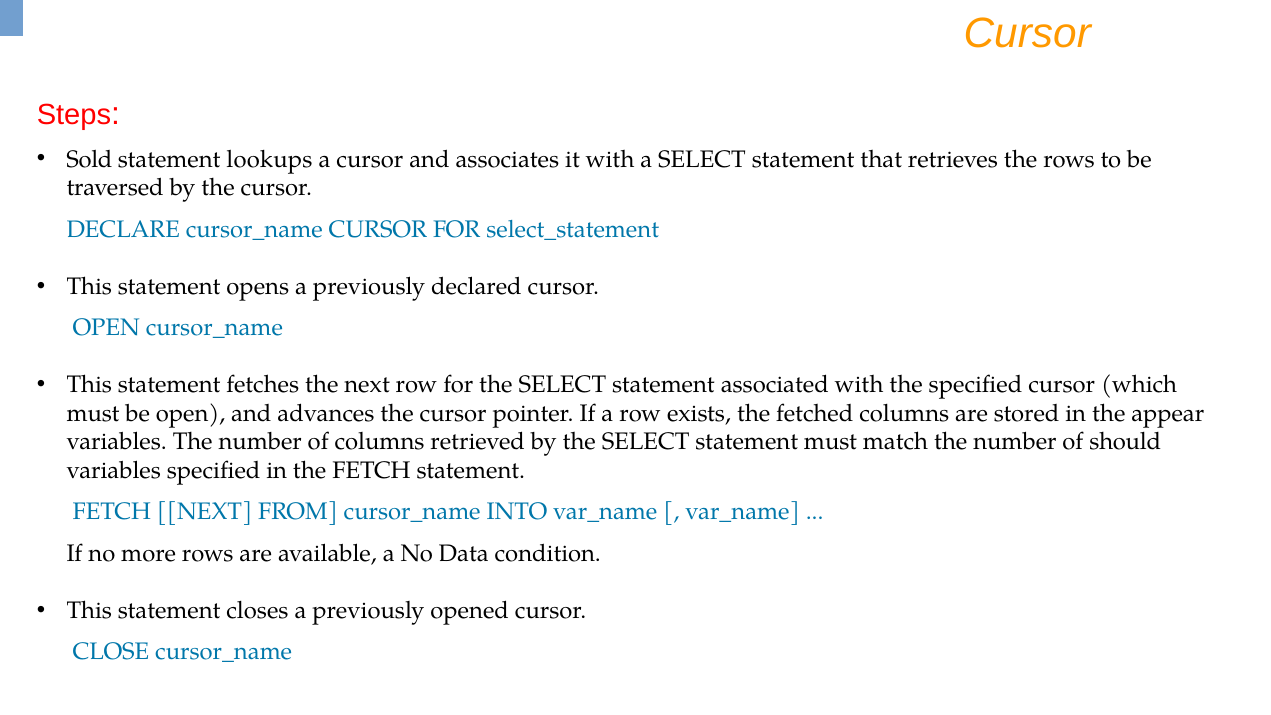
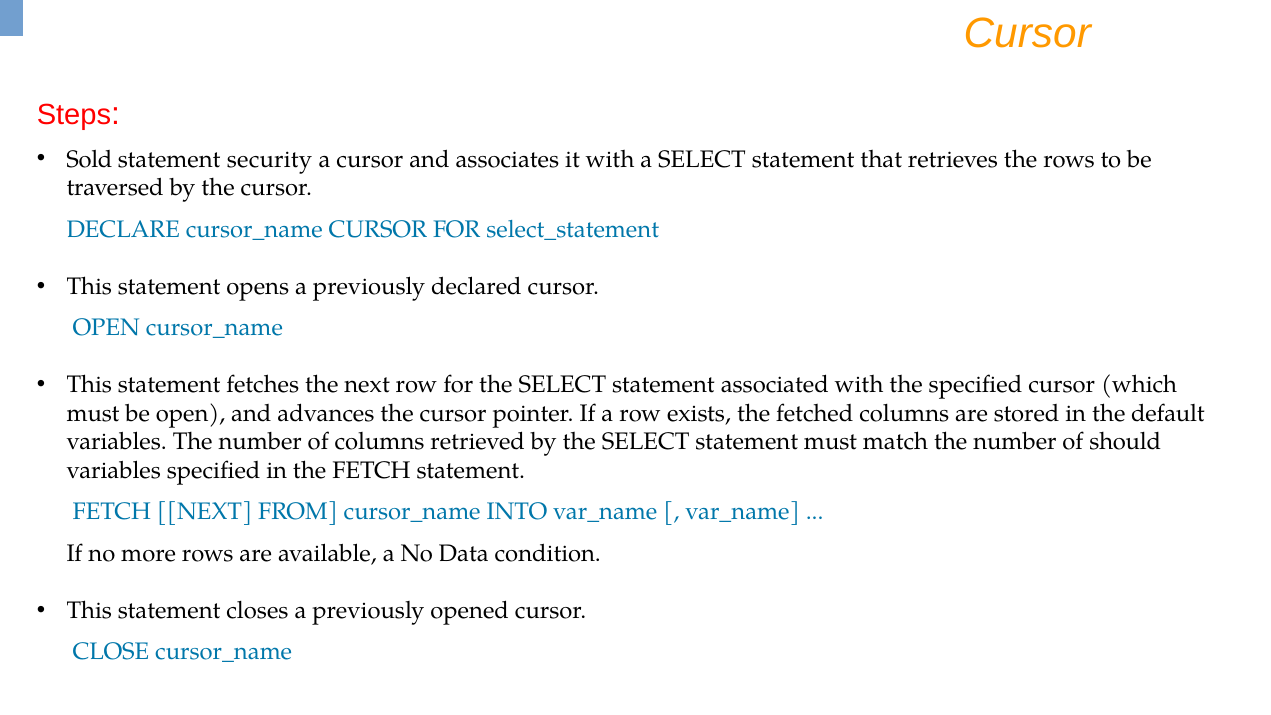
lookups: lookups -> security
appear: appear -> default
